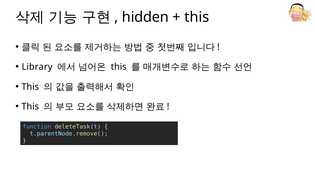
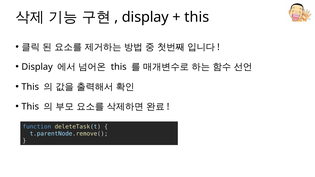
hidden at (145, 17): hidden -> display
Library at (37, 67): Library -> Display
